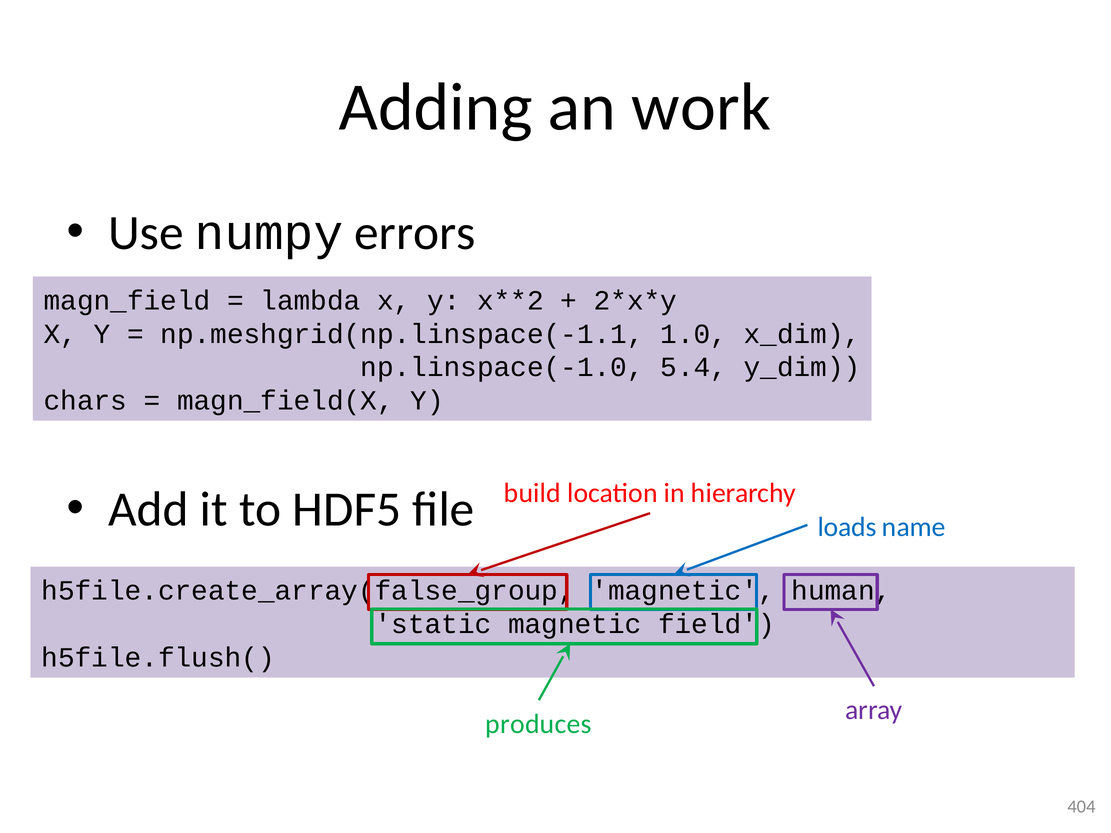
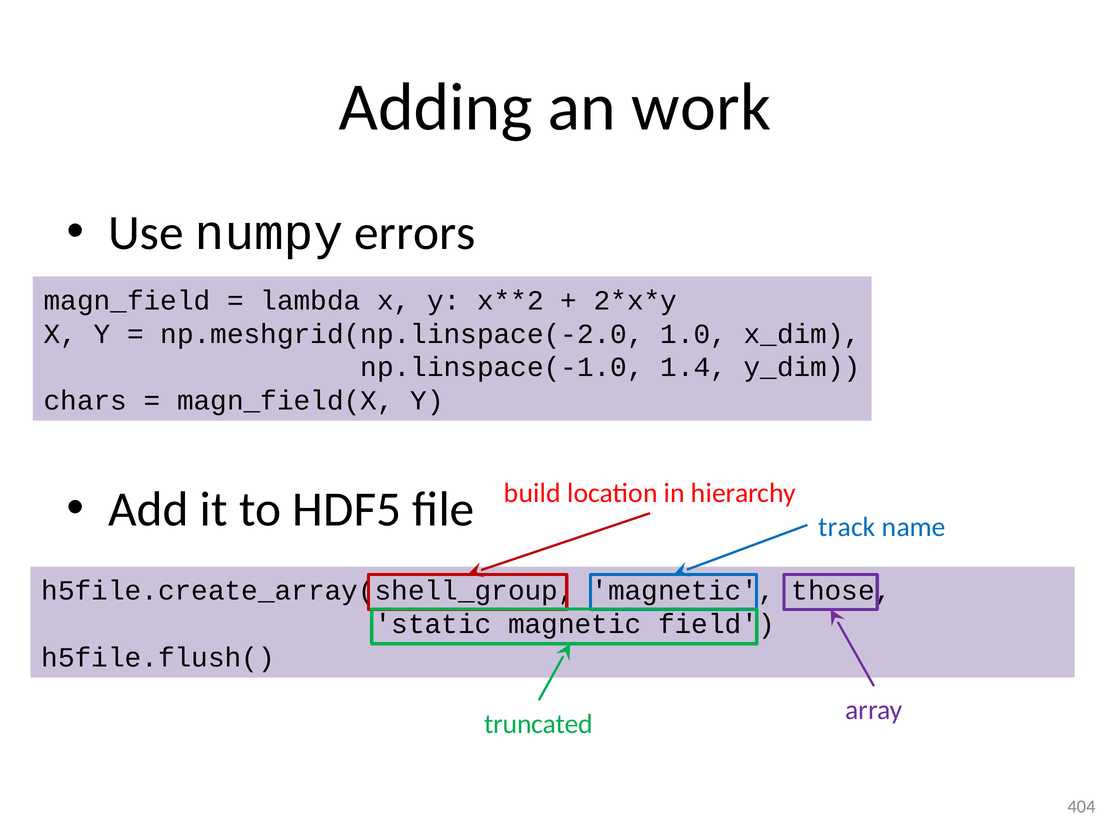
np.meshgrid(np.linspace(-1.1: np.meshgrid(np.linspace(-1.1 -> np.meshgrid(np.linspace(-2.0
5.4: 5.4 -> 1.4
loads: loads -> track
h5file.create_array(false_group: h5file.create_array(false_group -> h5file.create_array(shell_group
human: human -> those
produces: produces -> truncated
